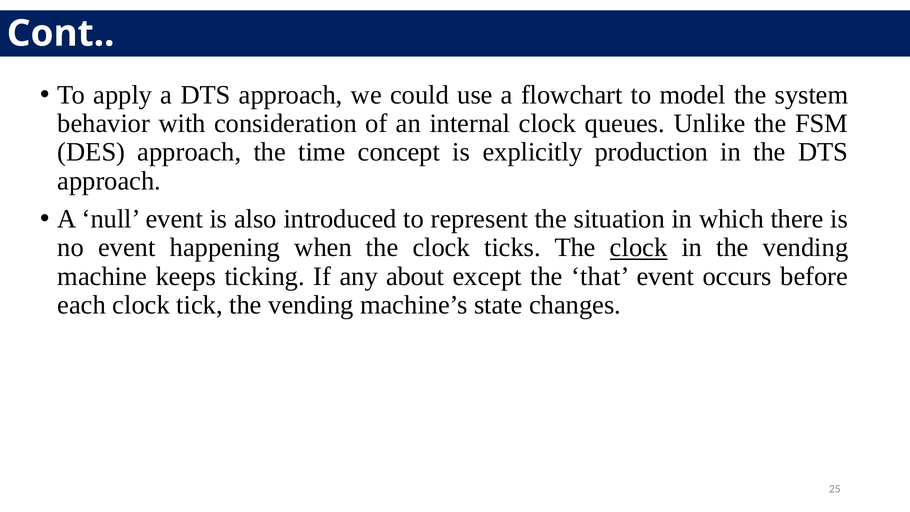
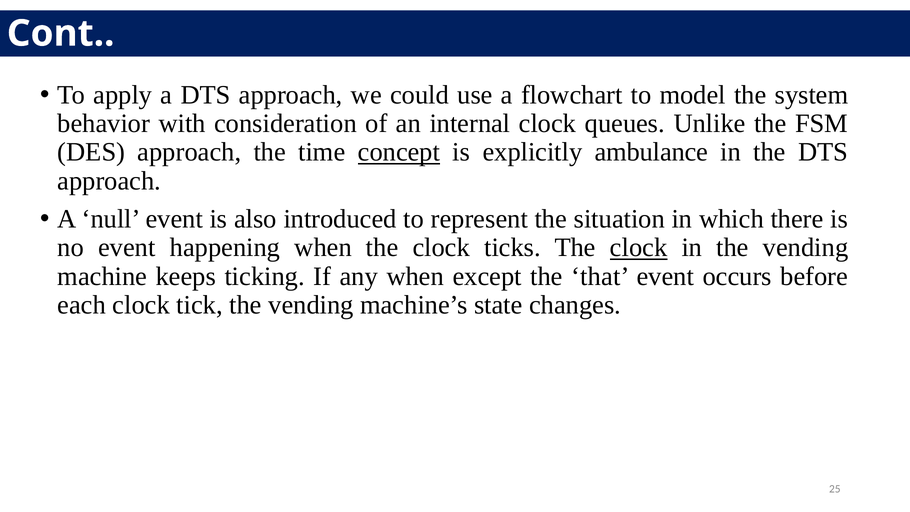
concept underline: none -> present
production: production -> ambulance
any about: about -> when
